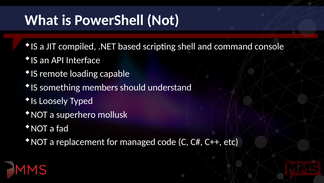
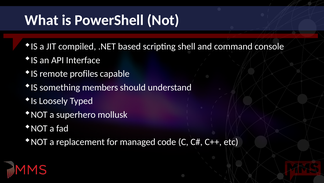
loading: loading -> profiles
